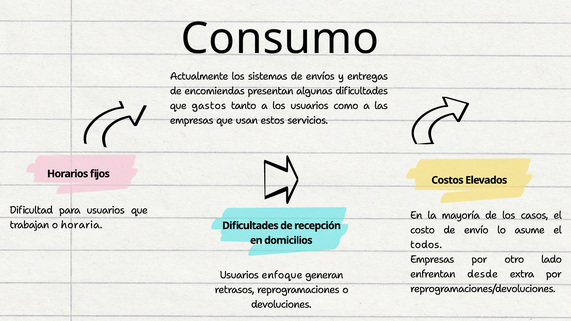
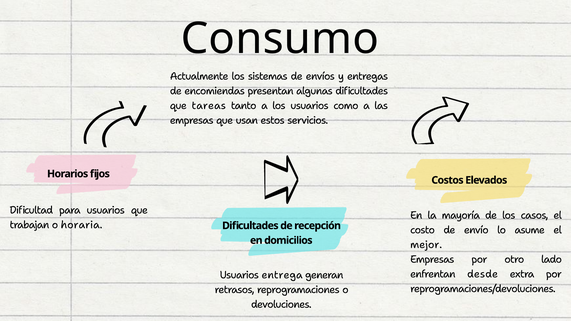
gastos: gastos -> tareas
todos: todos -> mejor
enfoque: enfoque -> entrega
